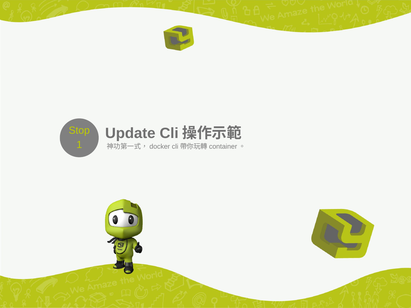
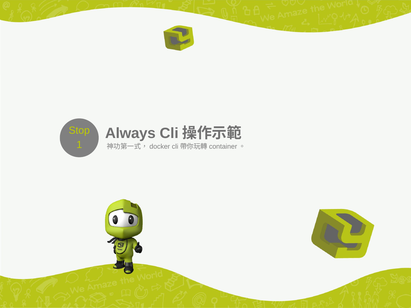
Update: Update -> Always
